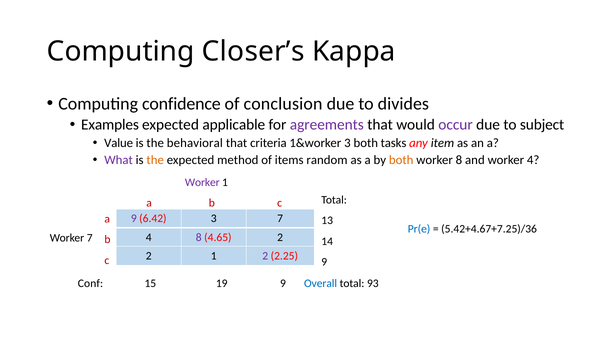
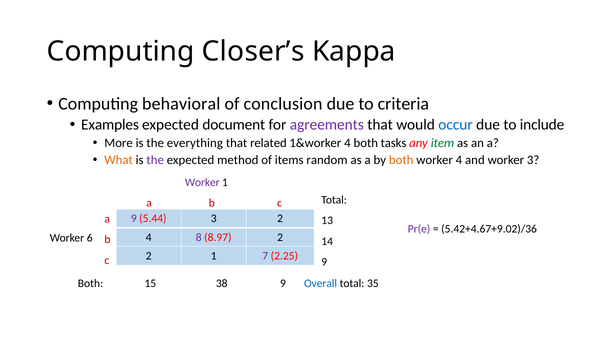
confidence: confidence -> behavioral
divides: divides -> criteria
applicable: applicable -> document
occur colour: purple -> blue
subject: subject -> include
Value: Value -> More
behavioral: behavioral -> everything
criteria: criteria -> related
1&worker 3: 3 -> 4
item colour: black -> green
What colour: purple -> orange
the at (155, 160) colour: orange -> purple
worker 8: 8 -> 4
worker 4: 4 -> 3
6.42: 6.42 -> 5.44
3 7: 7 -> 2
Pr(e colour: blue -> purple
5.42+4.67+7.25)/36: 5.42+4.67+7.25)/36 -> 5.42+4.67+9.02)/36
4.65: 4.65 -> 8.97
Worker 7: 7 -> 6
1 2: 2 -> 7
Conf at (90, 284): Conf -> Both
19: 19 -> 38
93: 93 -> 35
